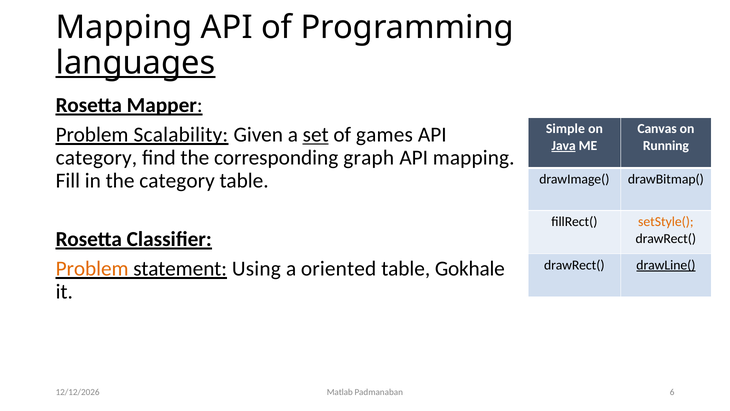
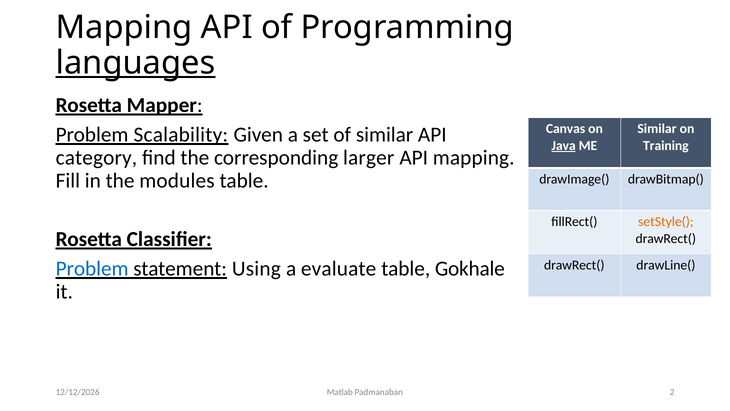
Simple: Simple -> Canvas
Canvas at (657, 129): Canvas -> Similar
set underline: present -> none
of games: games -> similar
Running: Running -> Training
graph: graph -> larger
the category: category -> modules
drawLine( underline: present -> none
Problem at (92, 269) colour: orange -> blue
oriented: oriented -> evaluate
6: 6 -> 2
